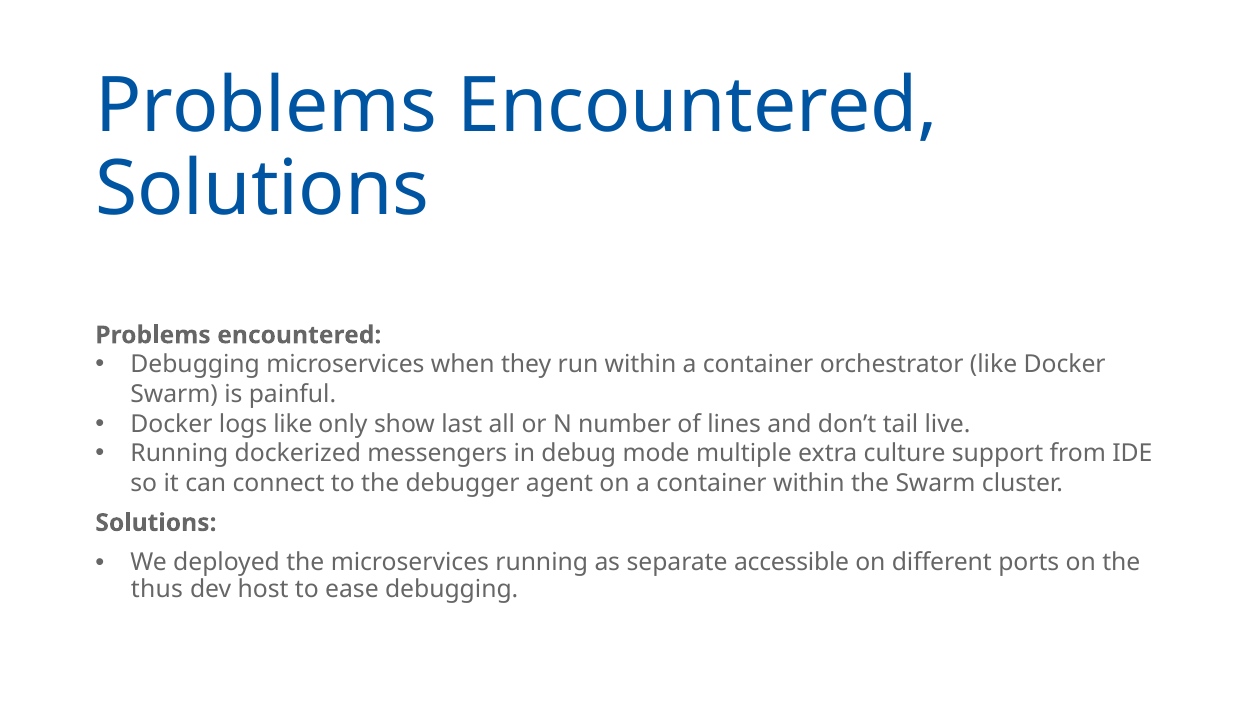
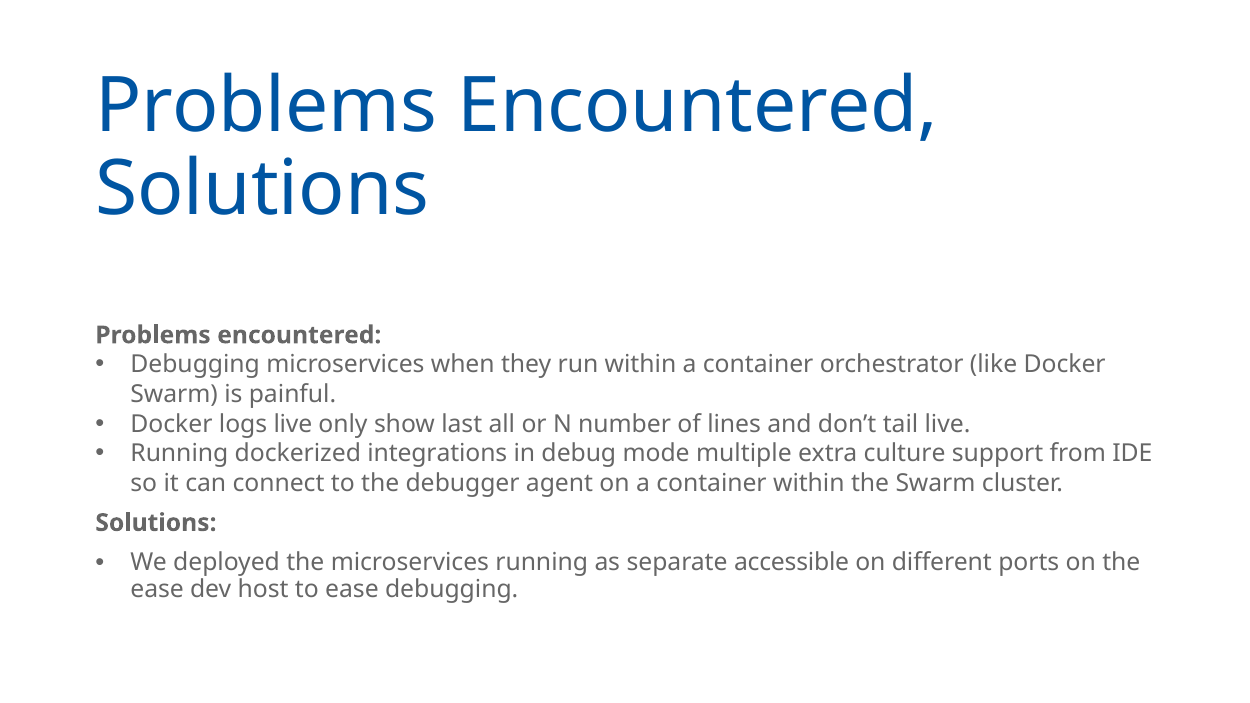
logs like: like -> live
messengers: messengers -> integrations
thus at (157, 589): thus -> ease
